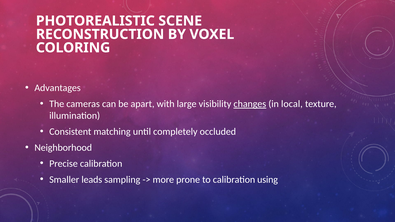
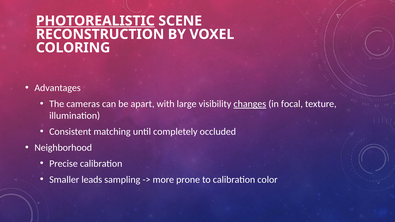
PHOTOREALISTIC underline: none -> present
local: local -> focal
using: using -> color
